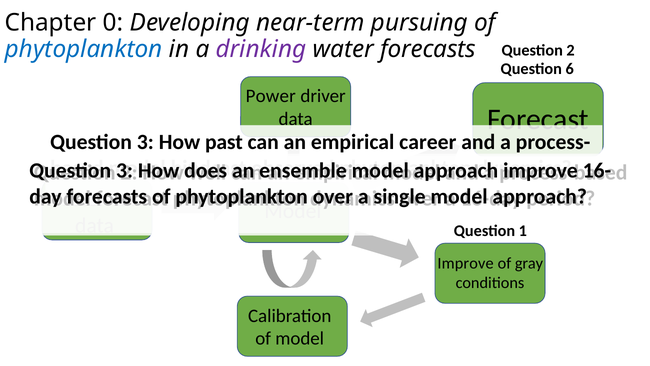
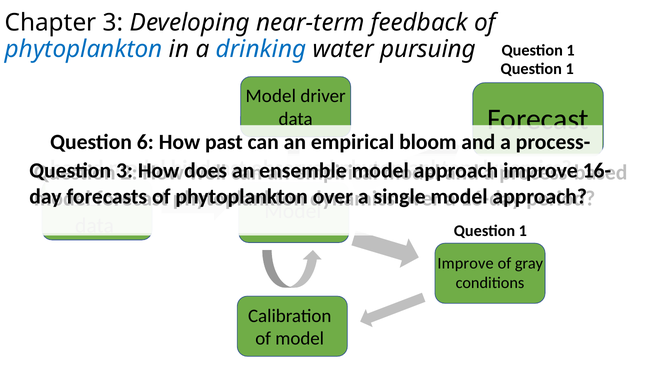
Chapter 0: 0 -> 3
pursuing: pursuing -> feedback
drinking colour: purple -> blue
water forecasts: forecasts -> pursuing
2 at (571, 50): 2 -> 1
6 at (570, 69): 6 -> 1
Power at (271, 96): Power -> Model
3 at (145, 142): 3 -> 6
career: career -> bloom
